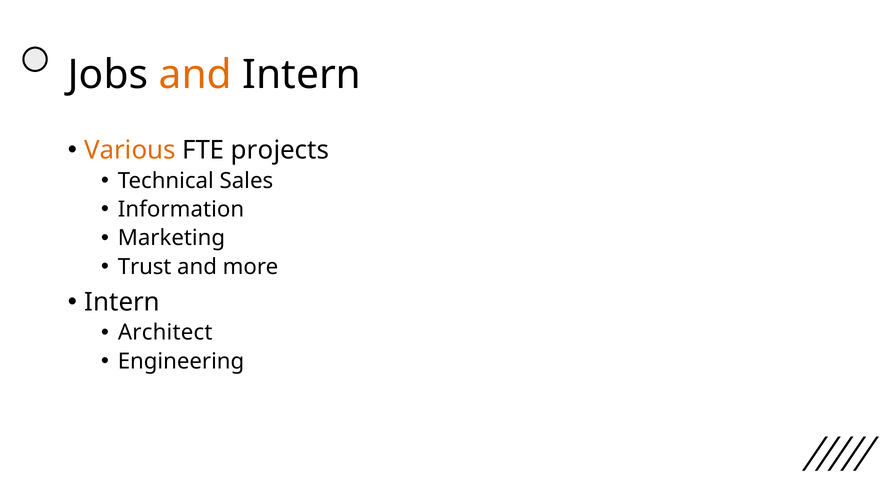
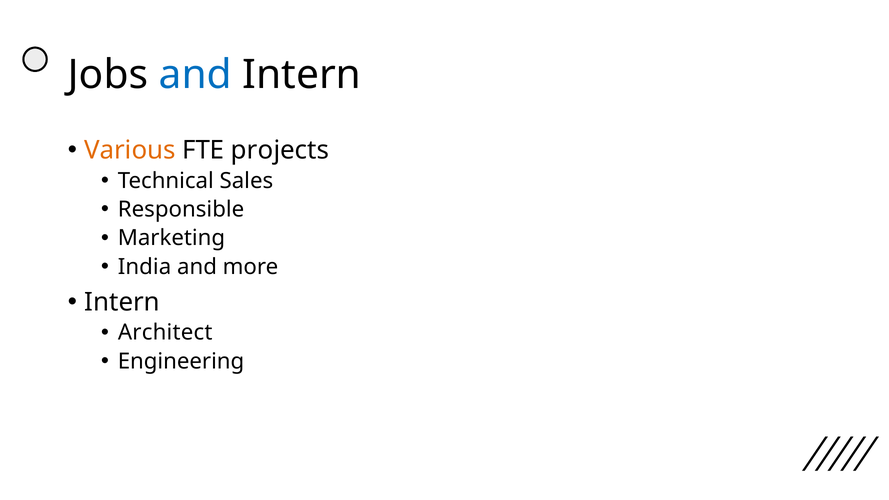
and at (195, 75) colour: orange -> blue
Information: Information -> Responsible
Trust: Trust -> India
